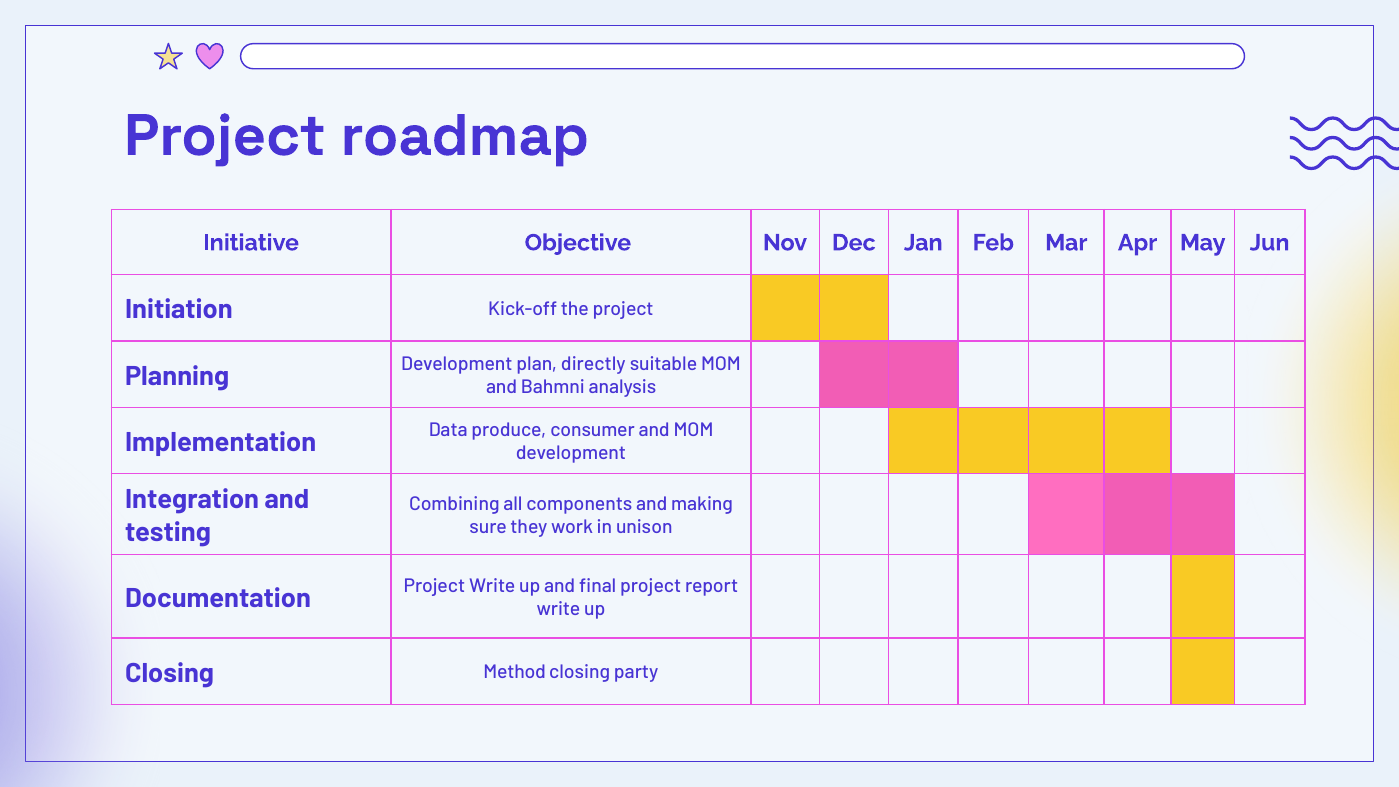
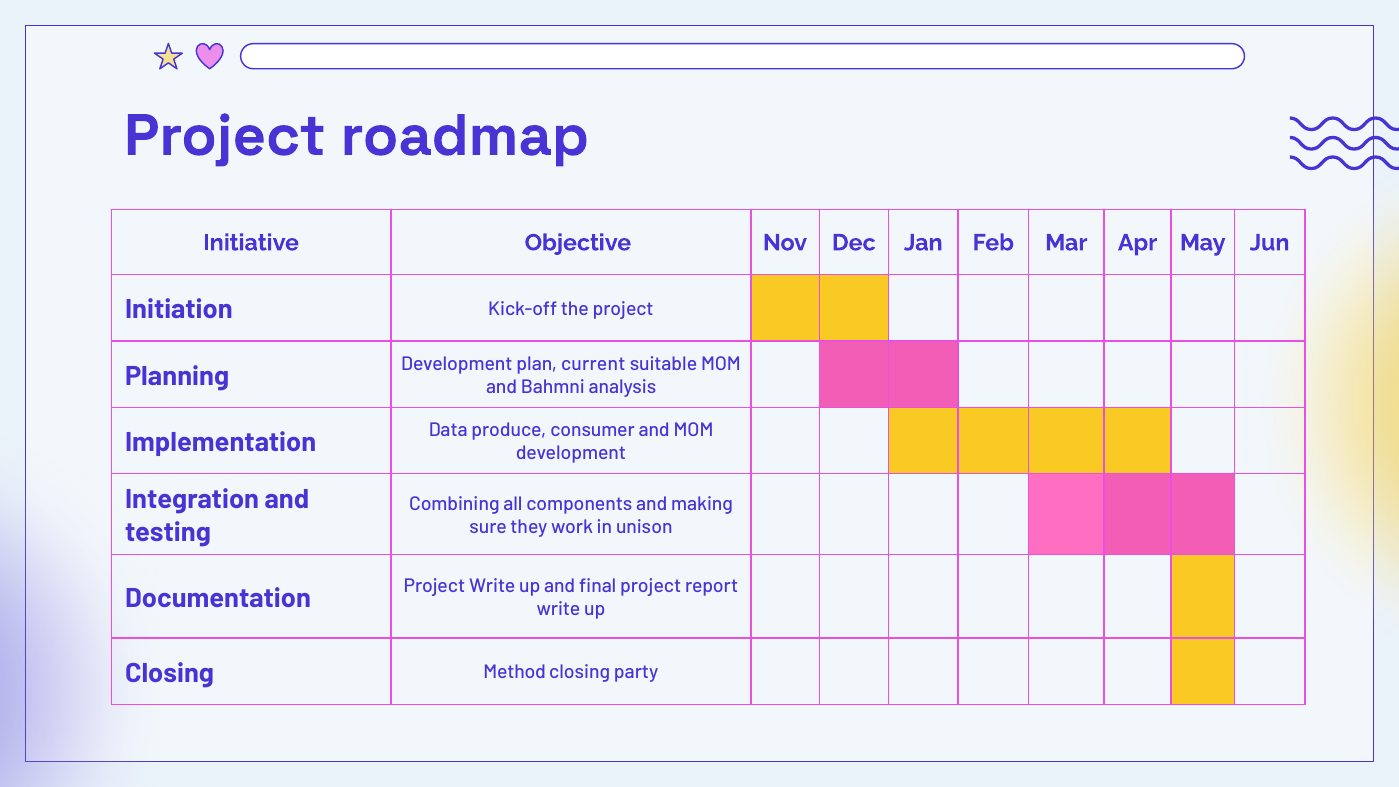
directly: directly -> current
